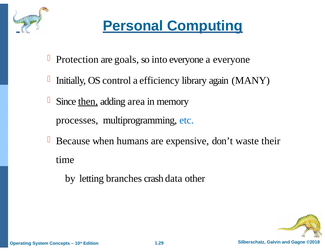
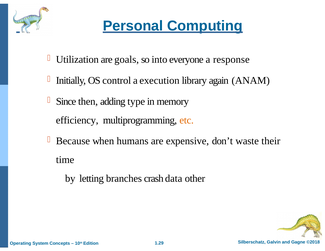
Protection: Protection -> Utilization
a everyone: everyone -> response
efficiency: efficiency -> execution
MANY: MANY -> ANAM
then underline: present -> none
area: area -> type
processes: processes -> efficiency
etc colour: blue -> orange
